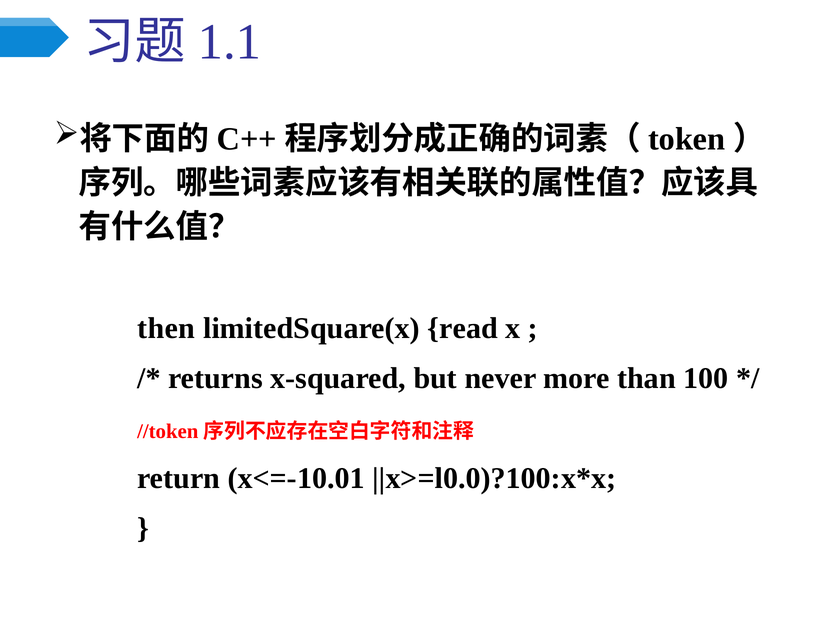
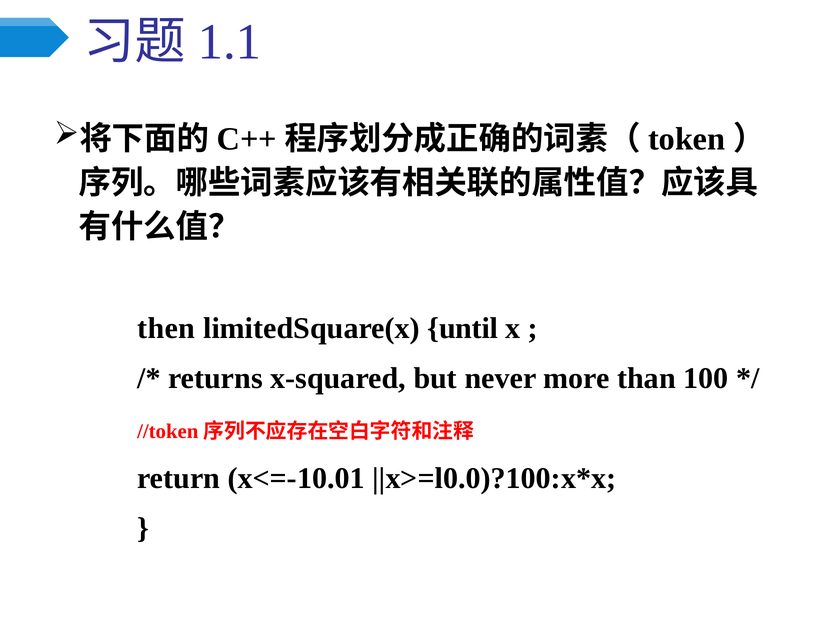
read: read -> until
